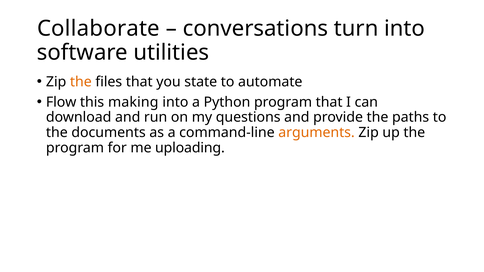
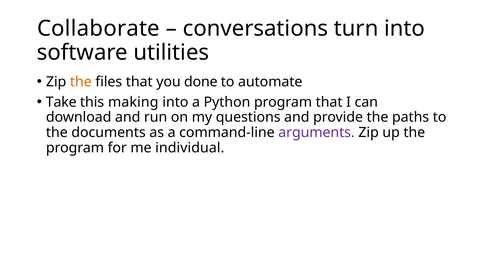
state: state -> done
Flow: Flow -> Take
arguments colour: orange -> purple
uploading: uploading -> individual
